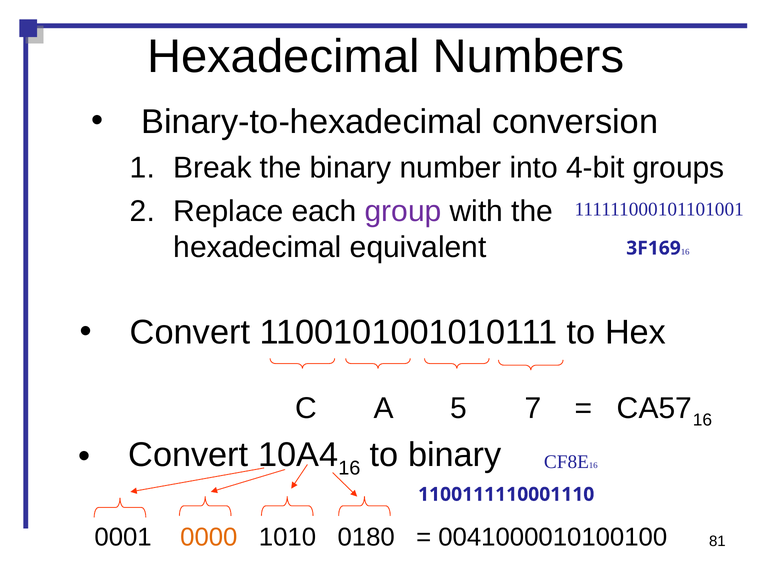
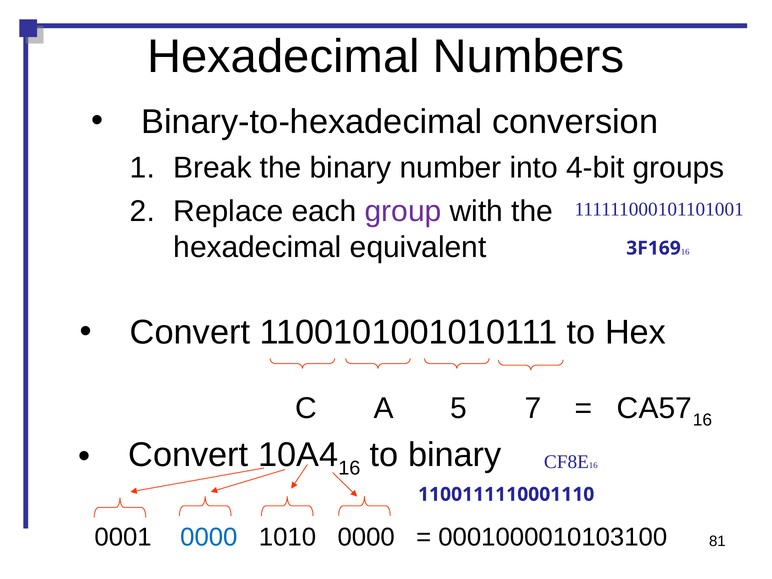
0000 at (209, 537) colour: orange -> blue
1010 0180: 0180 -> 0000
0041000010100100: 0041000010100100 -> 0001000010103100
